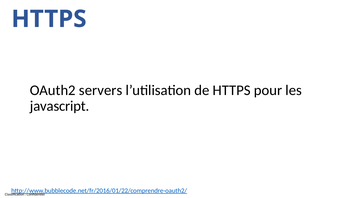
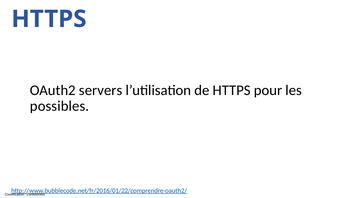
javascript: javascript -> possibles
